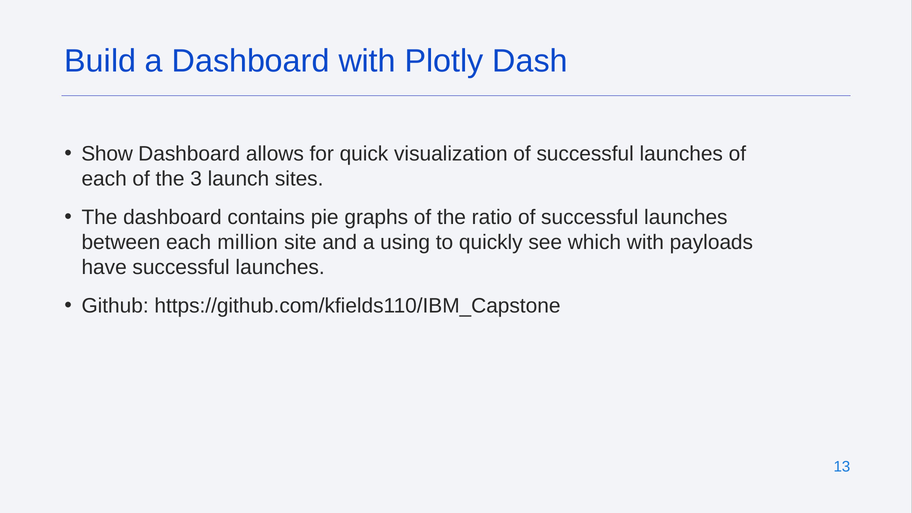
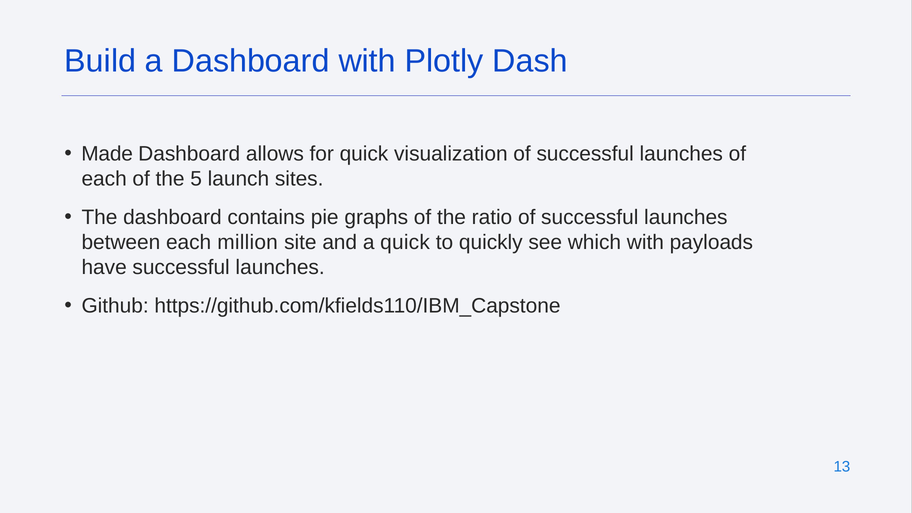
Show: Show -> Made
3: 3 -> 5
a using: using -> quick
